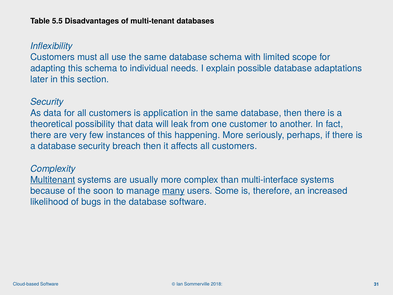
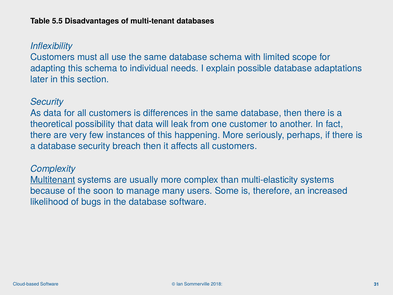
application: application -> differences
multi-interface: multi-interface -> multi-elasticity
many underline: present -> none
